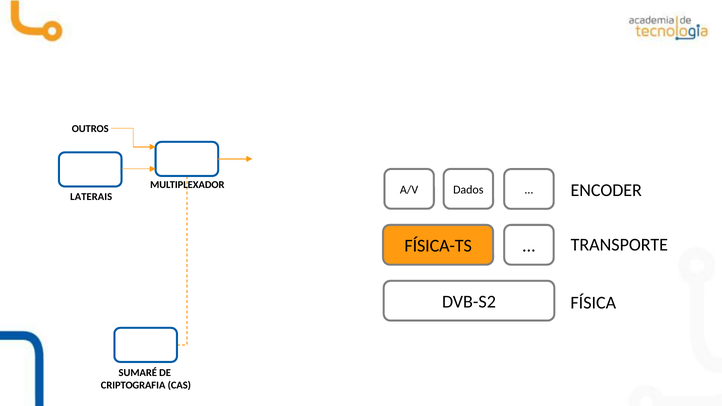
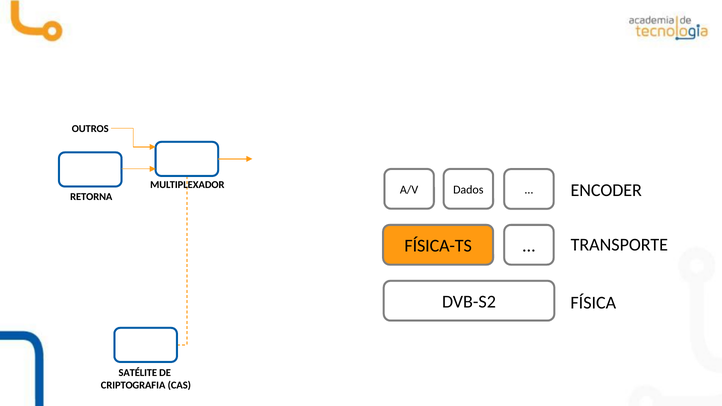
LATERAIS: LATERAIS -> RETORNA
SUMARÉ: SUMARÉ -> SATÉLITE
